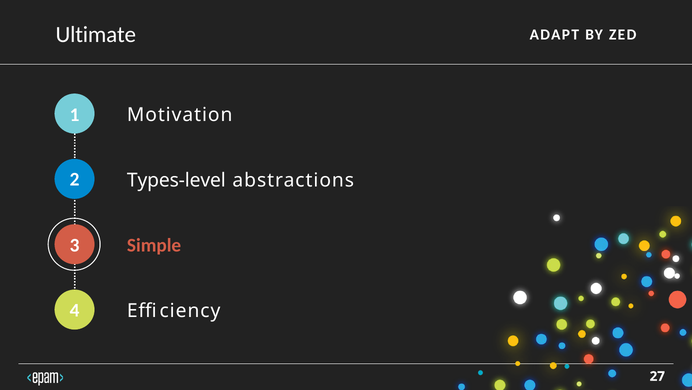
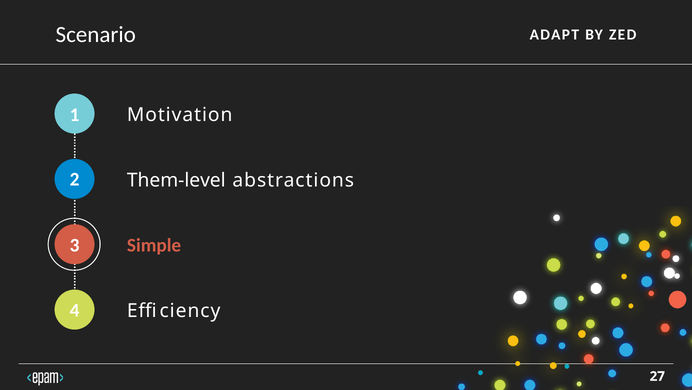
Ultimate: Ultimate -> Scenario
Types-level: Types-level -> Them-level
